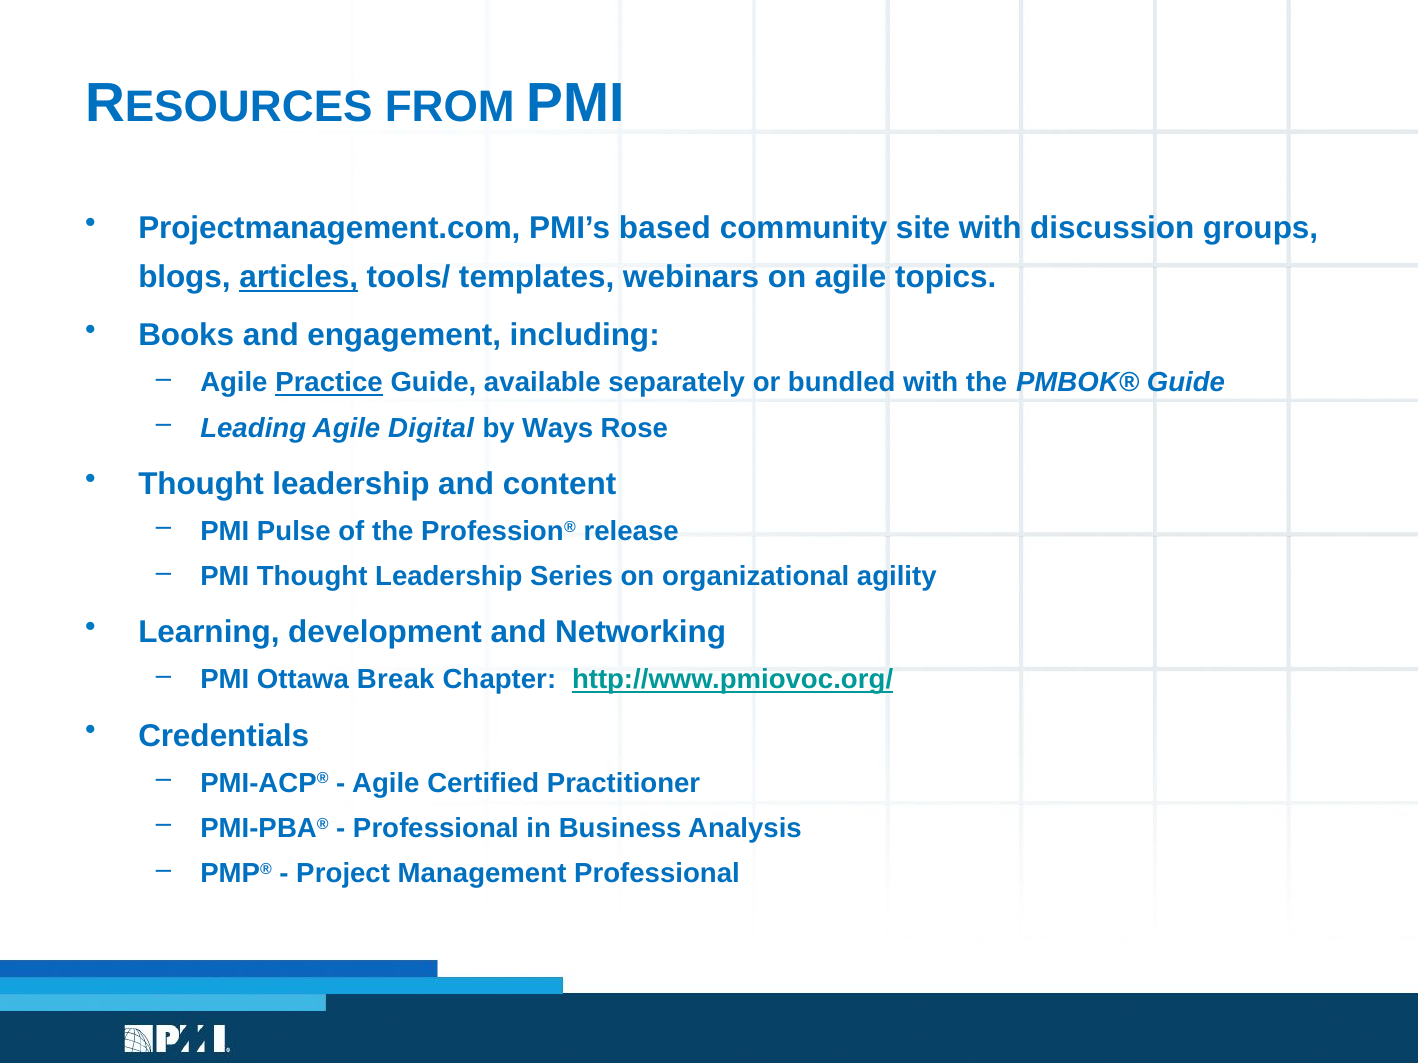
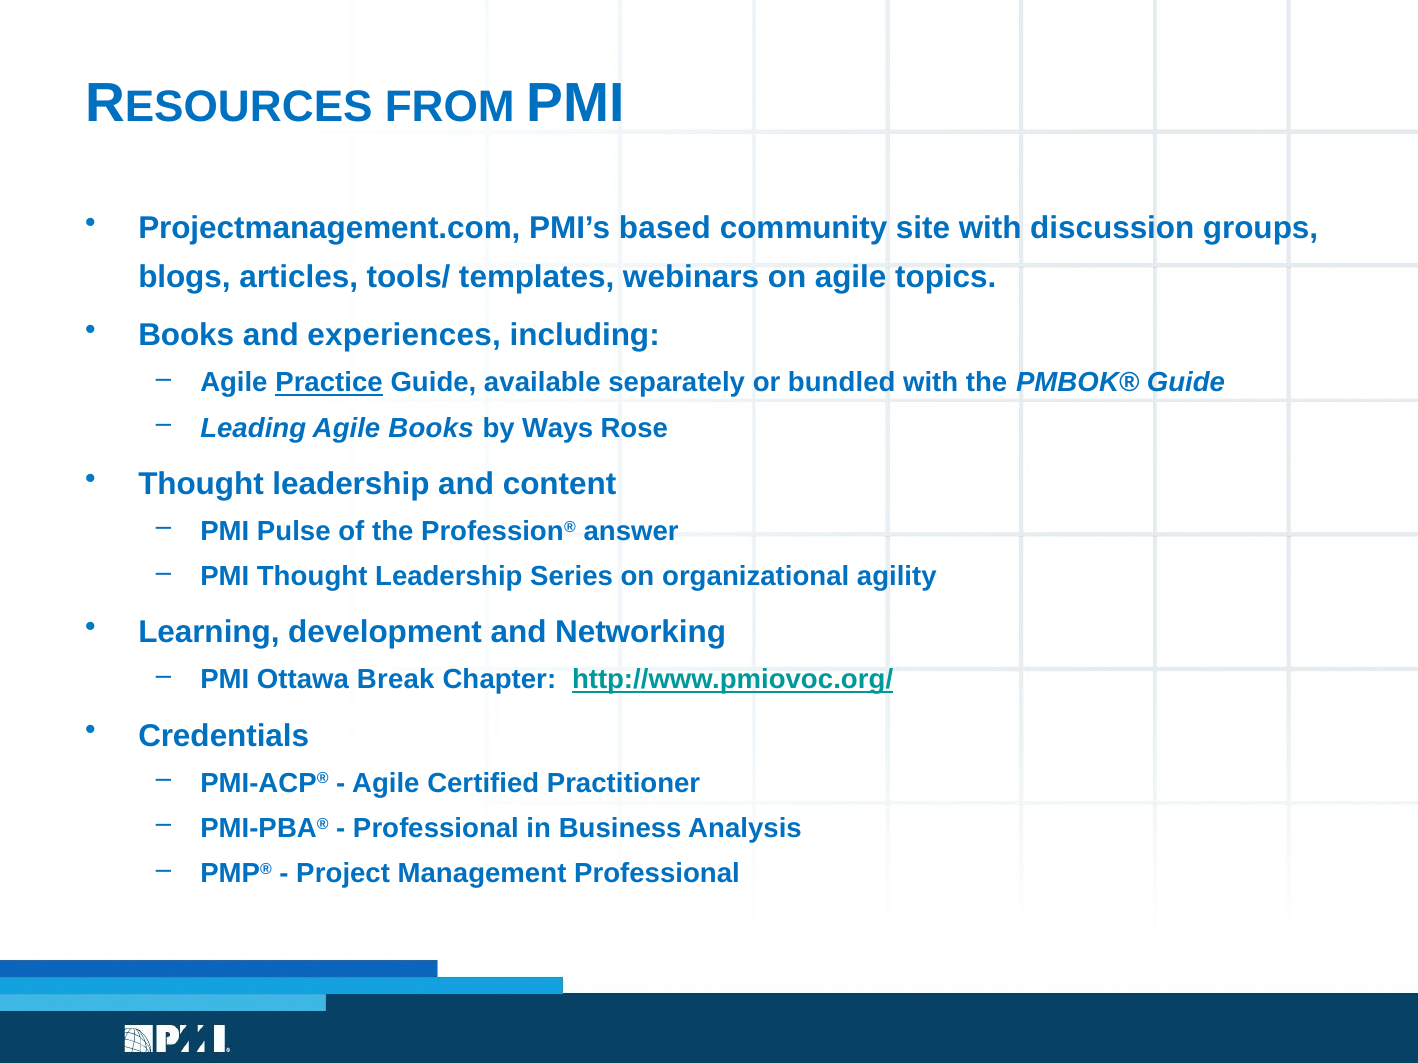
articles underline: present -> none
engagement: engagement -> experiences
Agile Digital: Digital -> Books
release: release -> answer
